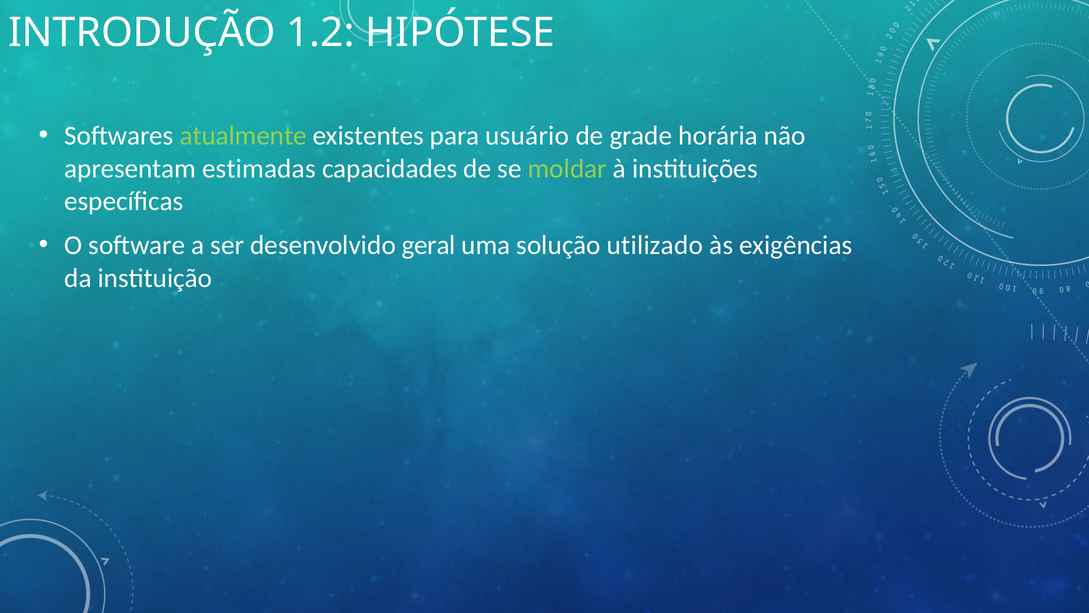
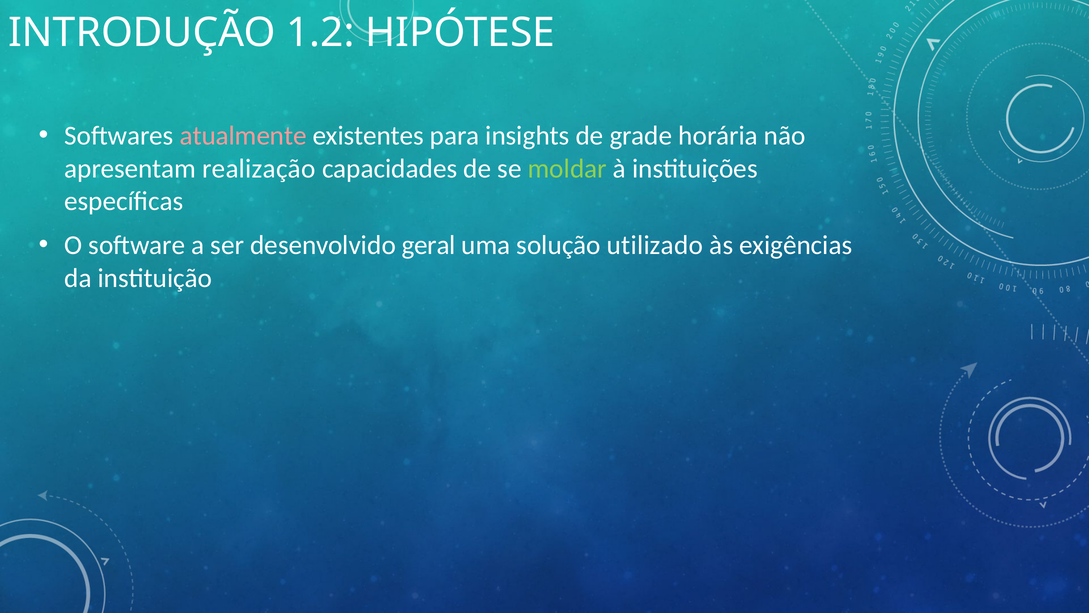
atualmente colour: light green -> pink
usuário: usuário -> insights
estimadas: estimadas -> realização
